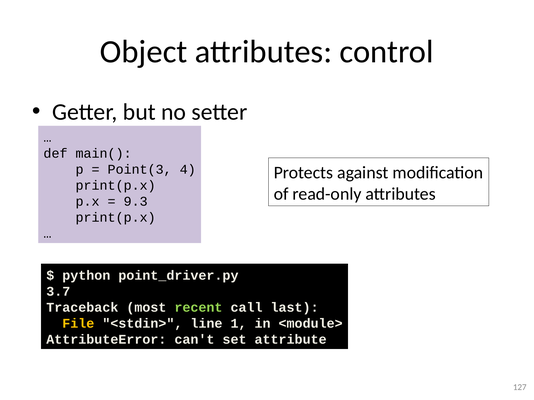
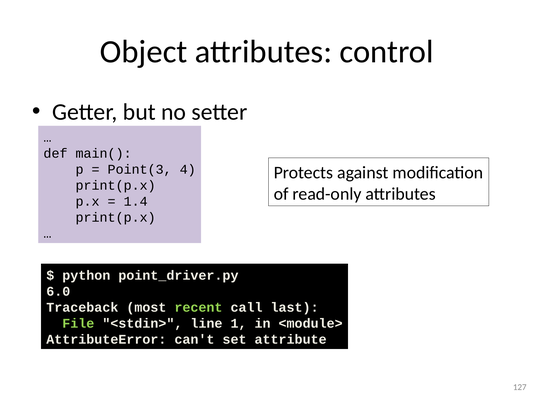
9.3: 9.3 -> 1.4
3.7: 3.7 -> 6.0
File colour: yellow -> light green
